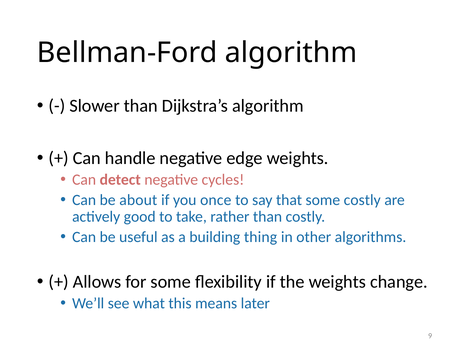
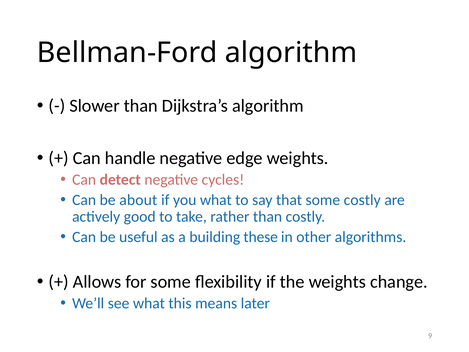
you once: once -> what
thing: thing -> these
